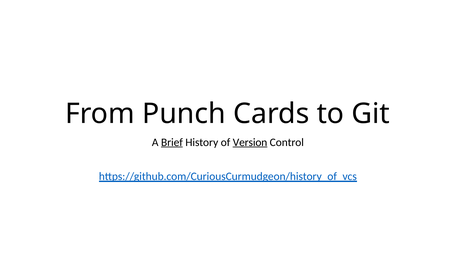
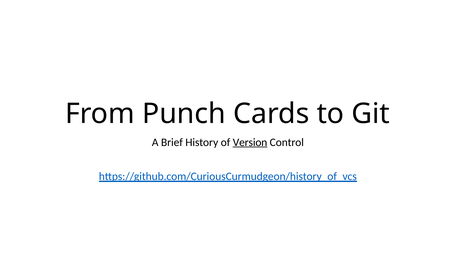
Brief underline: present -> none
